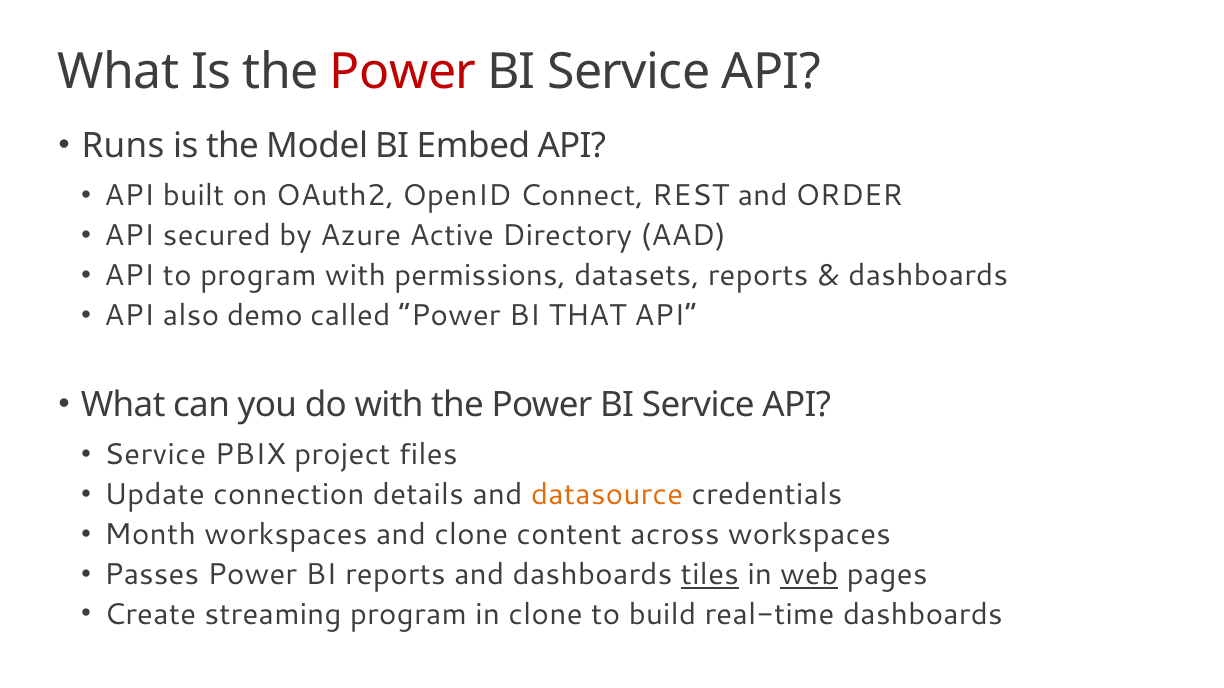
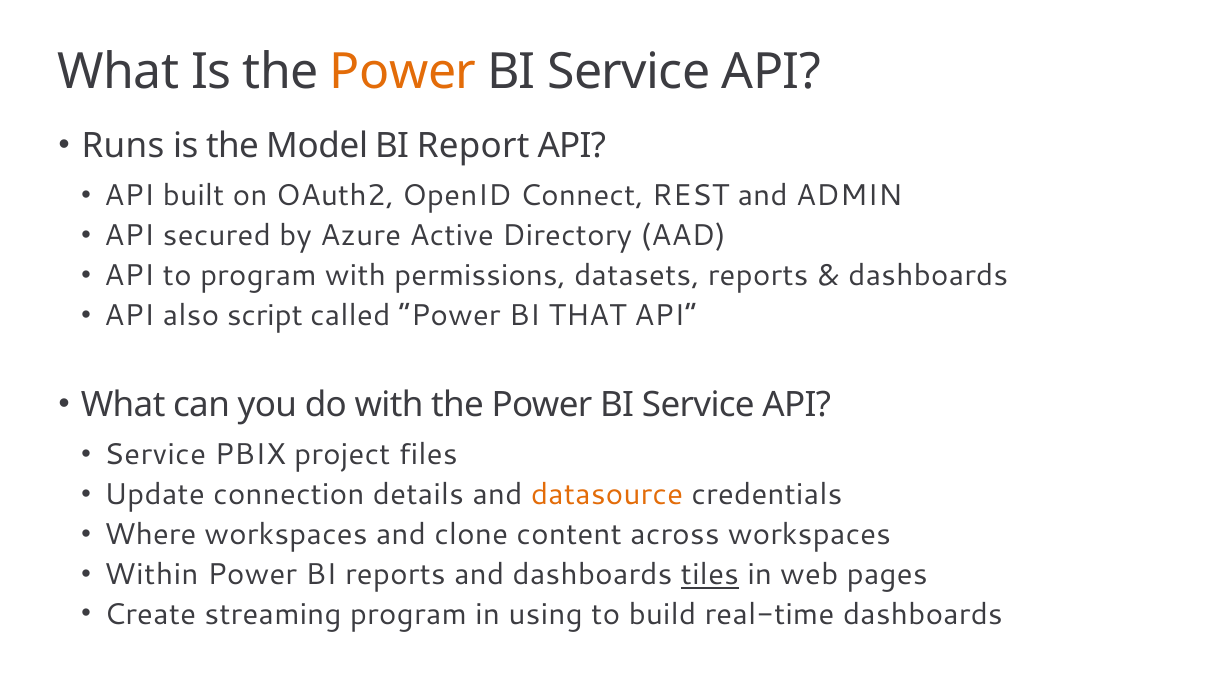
Power at (403, 72) colour: red -> orange
Embed: Embed -> Report
ORDER: ORDER -> ADMIN
demo: demo -> script
Month: Month -> Where
Passes: Passes -> Within
web underline: present -> none
in clone: clone -> using
